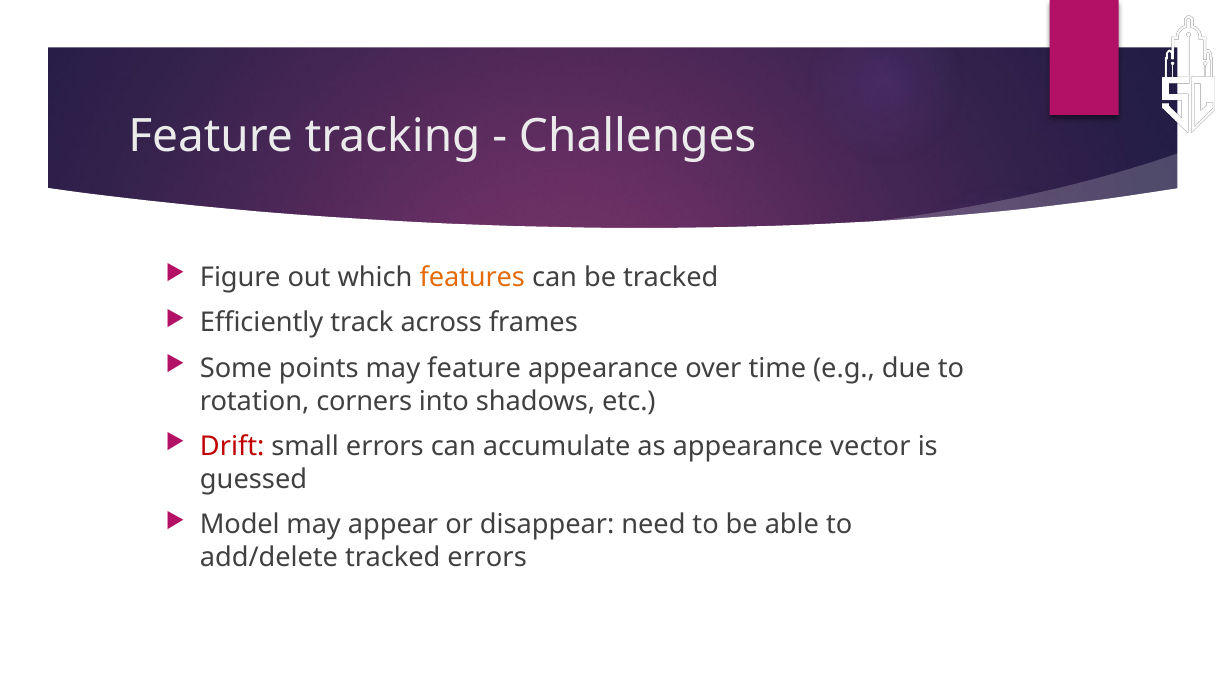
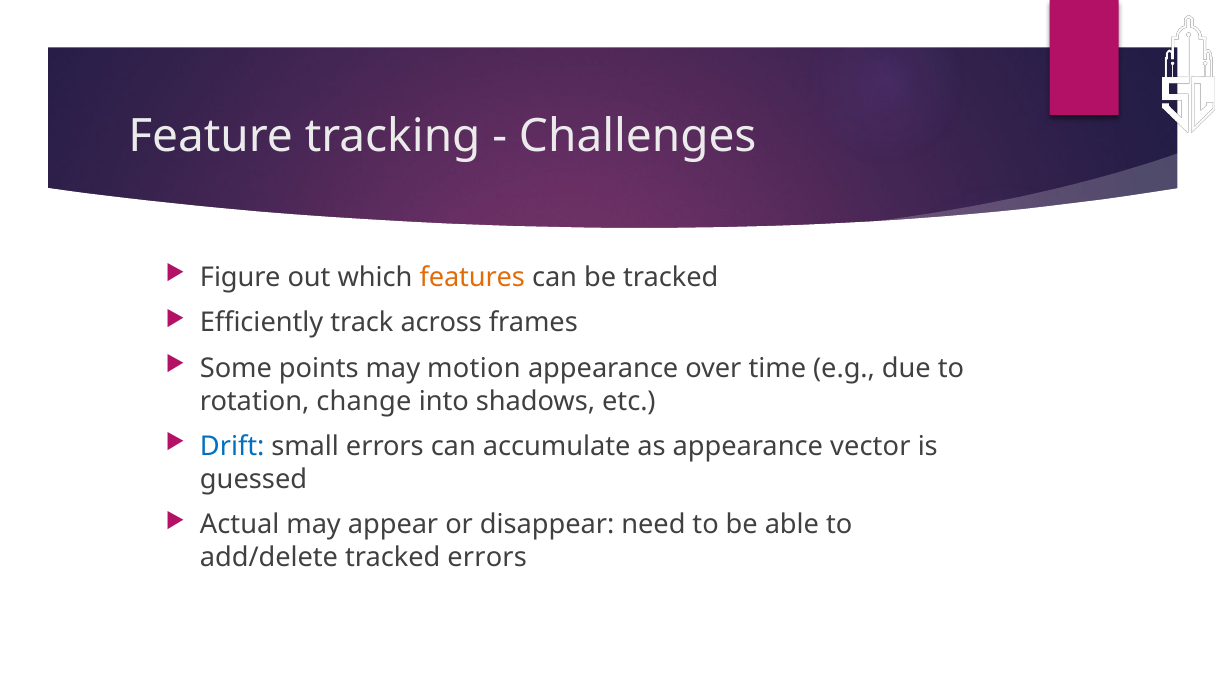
may feature: feature -> motion
corners: corners -> change
Drift colour: red -> blue
Model: Model -> Actual
